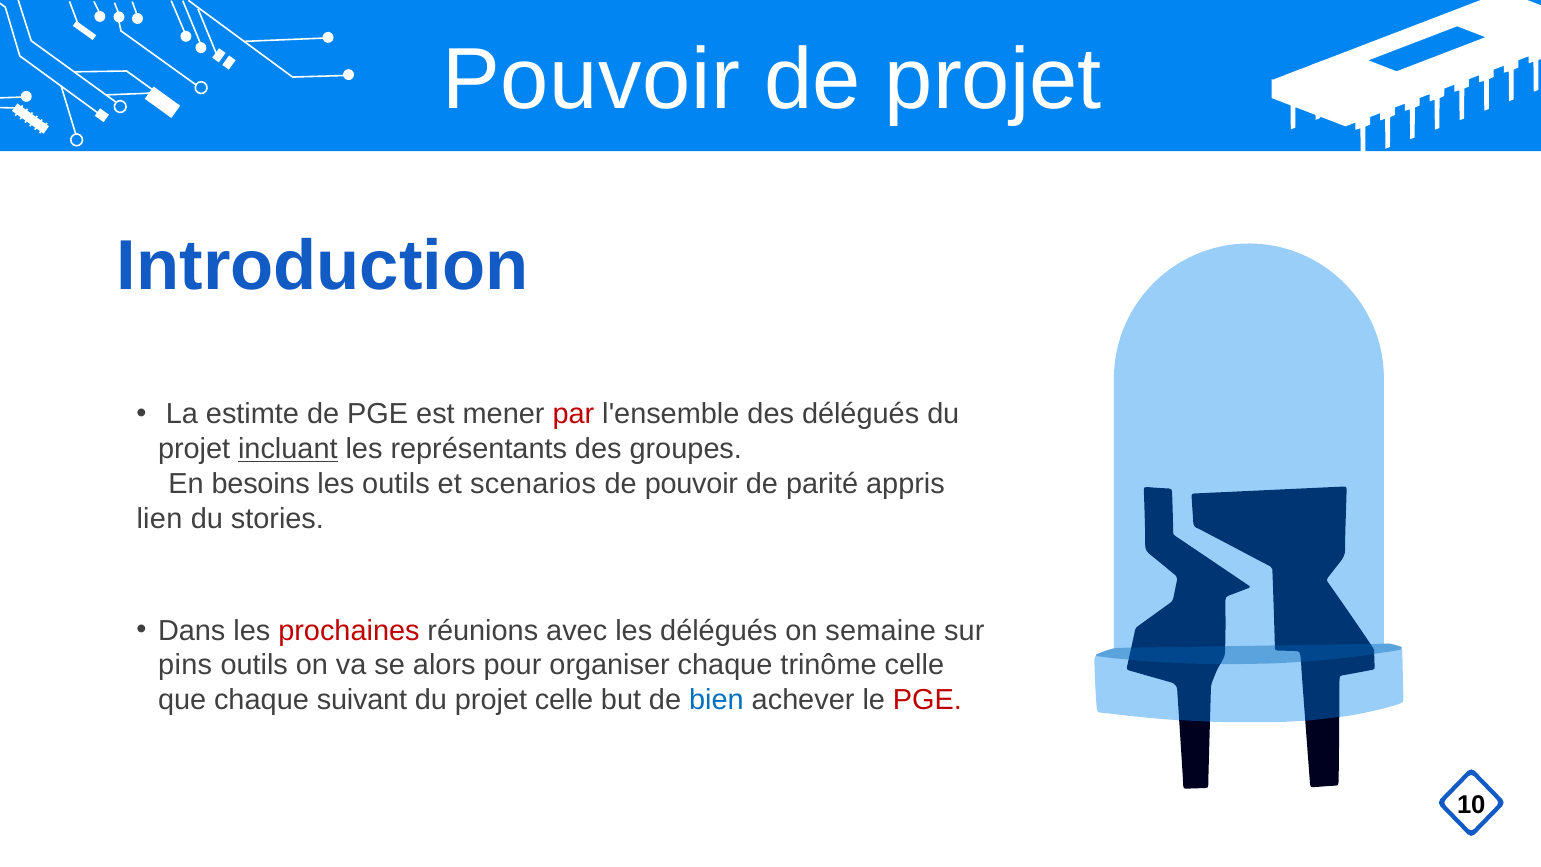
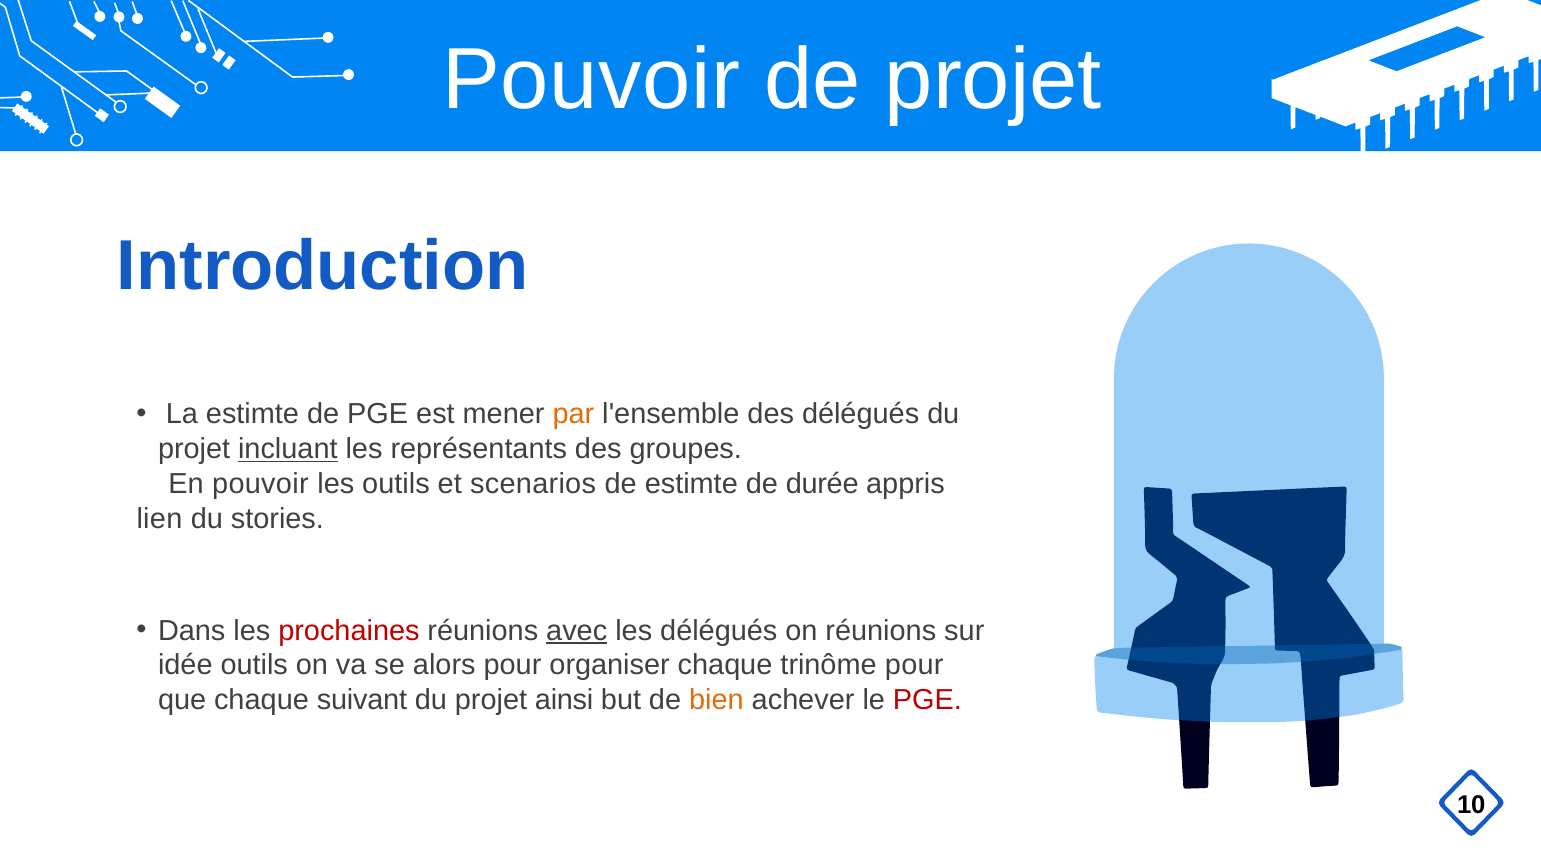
par colour: red -> orange
En besoins: besoins -> pouvoir
de pouvoir: pouvoir -> estimte
parité: parité -> durée
avec underline: none -> present
on semaine: semaine -> réunions
pins: pins -> idée
trinôme celle: celle -> pour
projet celle: celle -> ainsi
bien colour: blue -> orange
